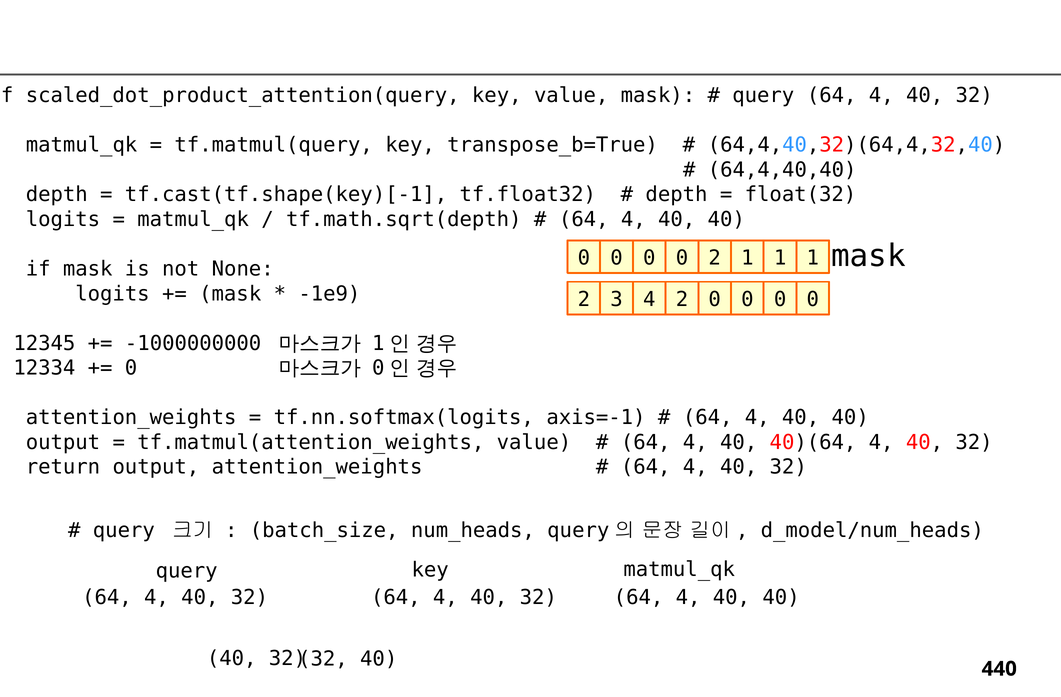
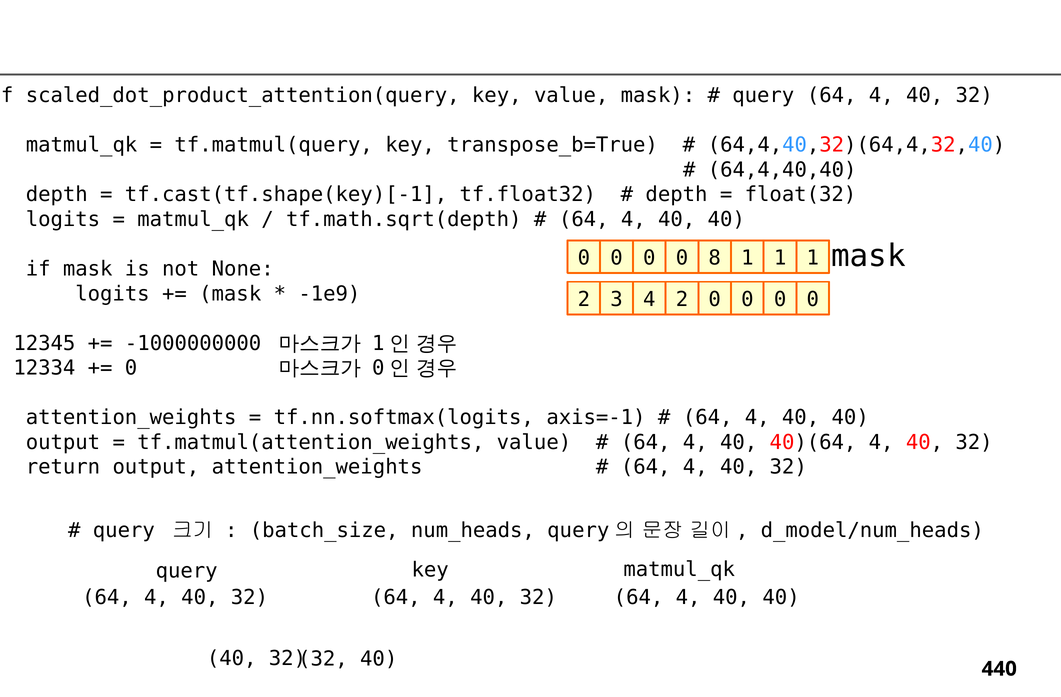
0 2: 2 -> 8
